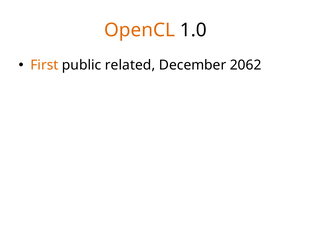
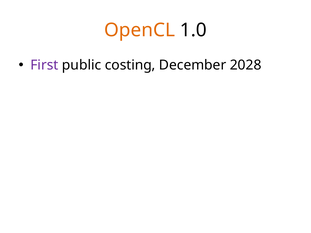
First colour: orange -> purple
related: related -> costing
2062: 2062 -> 2028
